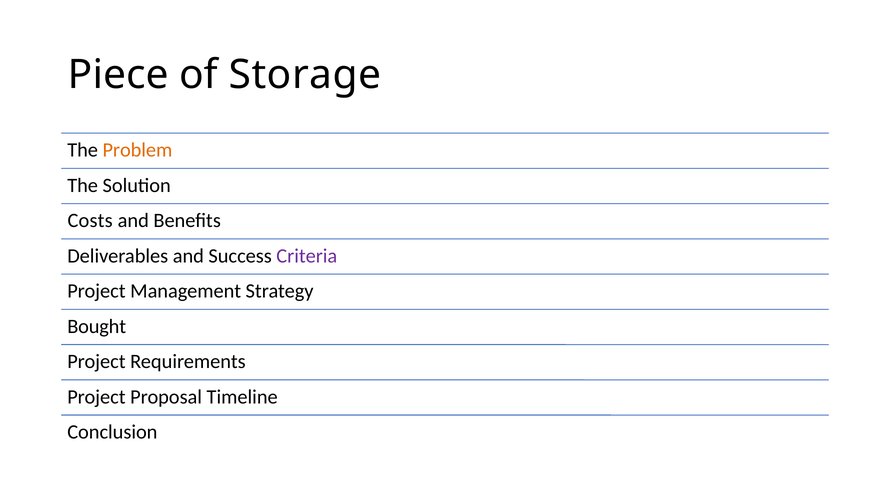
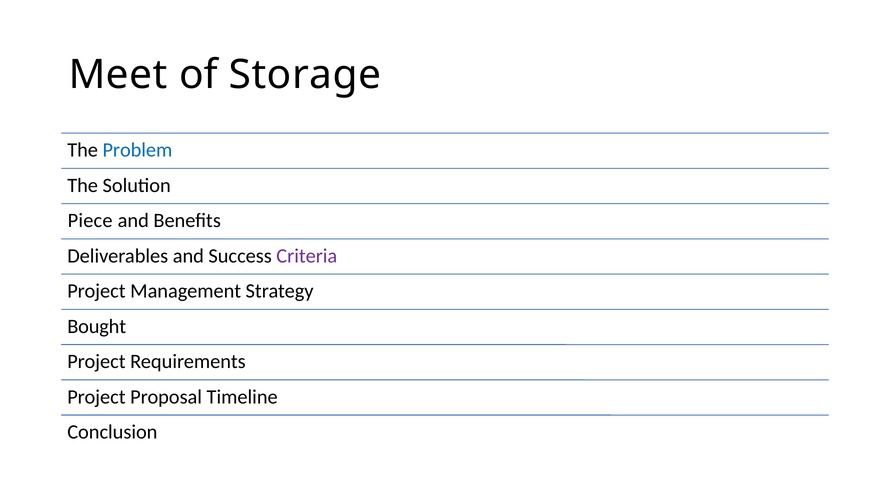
Piece: Piece -> Meet
Problem colour: orange -> blue
Costs: Costs -> Piece
